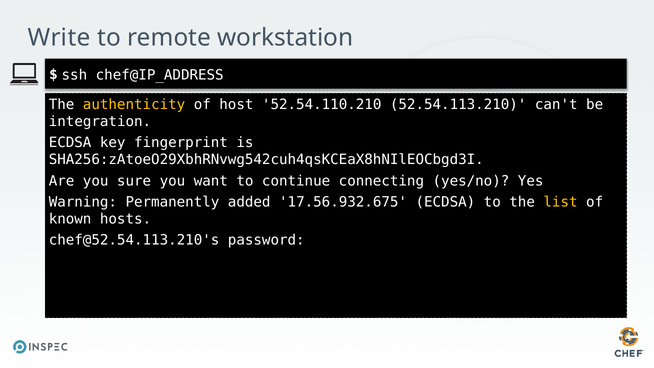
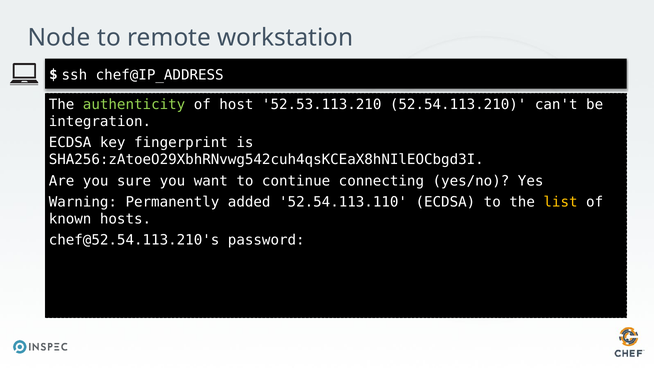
Write: Write -> Node
authenticity colour: yellow -> light green
52.54.110.210: 52.54.110.210 -> 52.53.113.210
17.56.932.675: 17.56.932.675 -> 52.54.113.110
